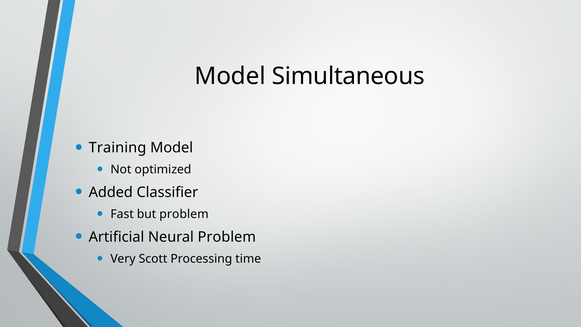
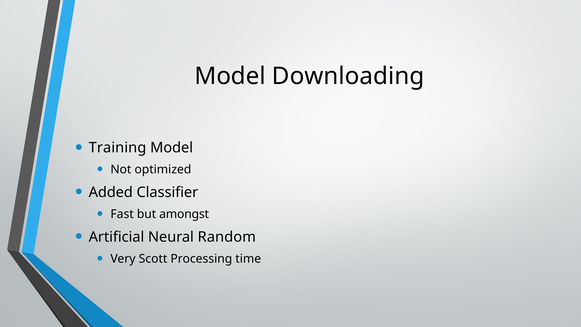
Simultaneous: Simultaneous -> Downloading
but problem: problem -> amongst
Neural Problem: Problem -> Random
